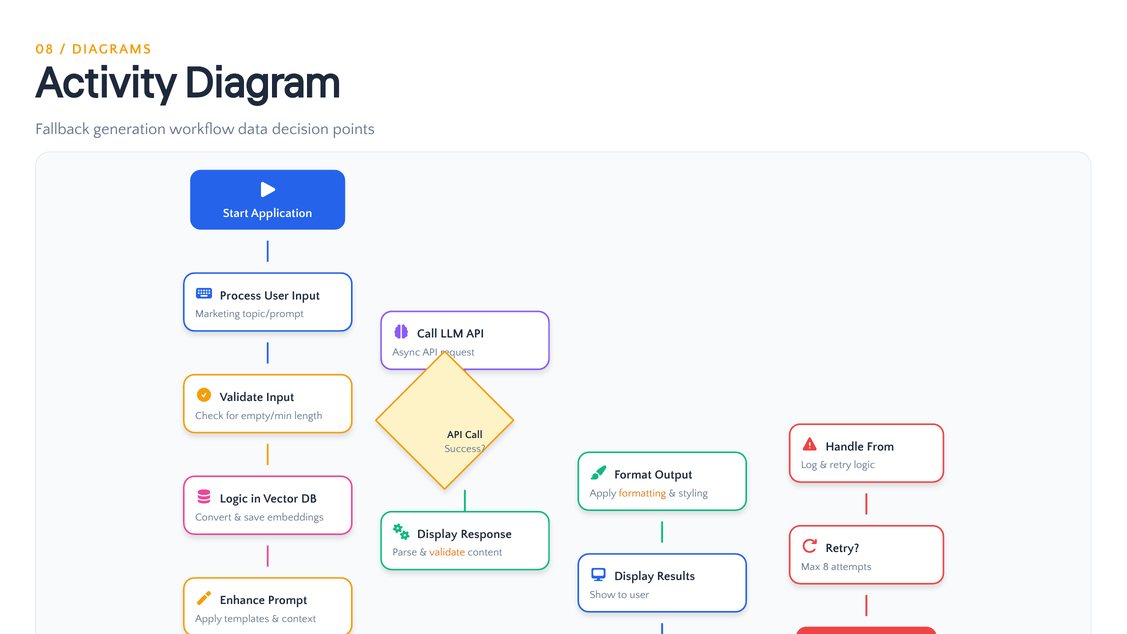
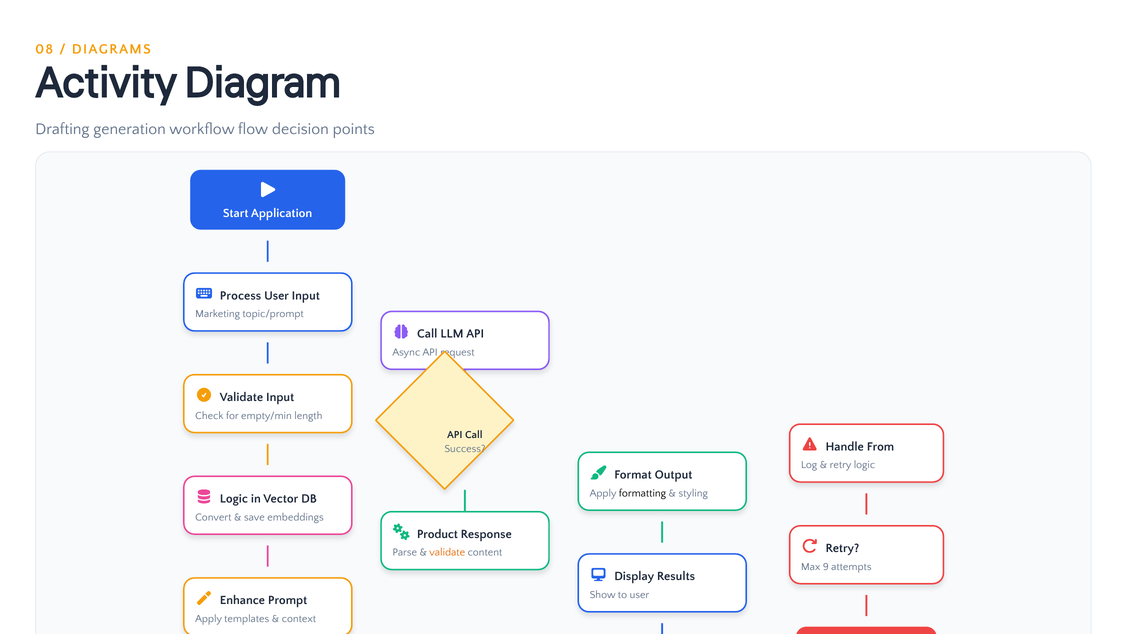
Fallback: Fallback -> Drafting
data: data -> flow
formatting colour: orange -> black
Display at (437, 534): Display -> Product
8: 8 -> 9
